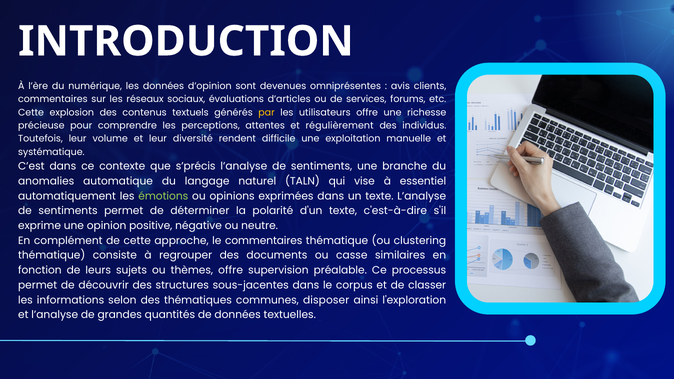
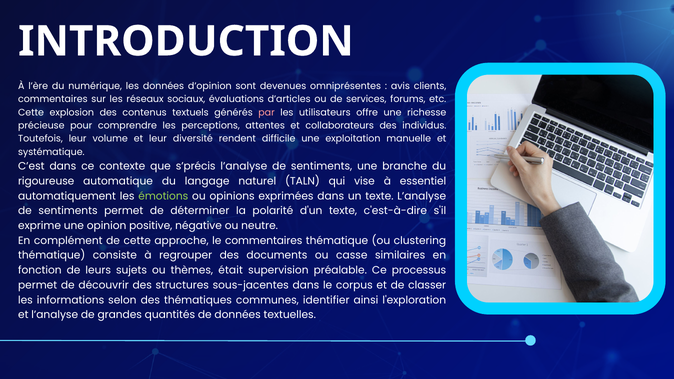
par colour: yellow -> pink
régulièrement: régulièrement -> collaborateurs
anomalies: anomalies -> rigoureuse
thèmes offre: offre -> était
disposer: disposer -> identifier
